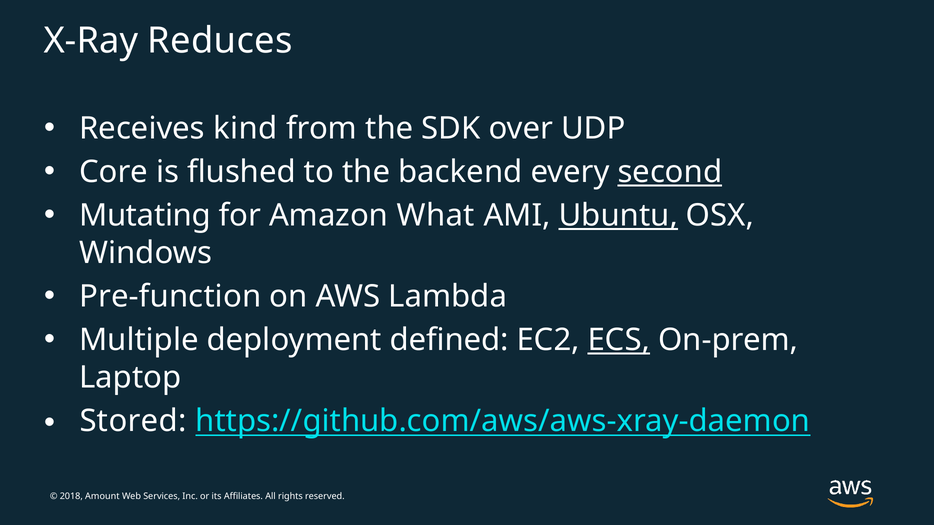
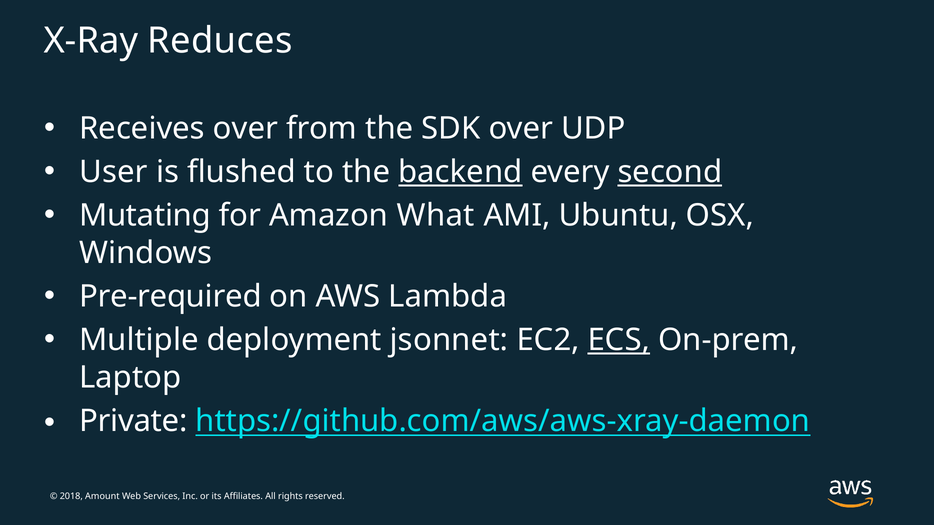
Receives kind: kind -> over
Core: Core -> User
backend underline: none -> present
Ubuntu underline: present -> none
Pre-function: Pre-function -> Pre-required
defined: defined -> jsonnet
Stored: Stored -> Private
